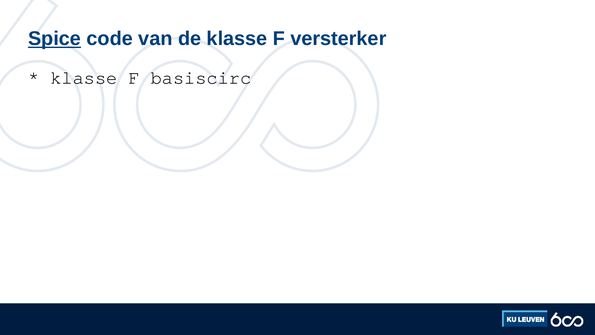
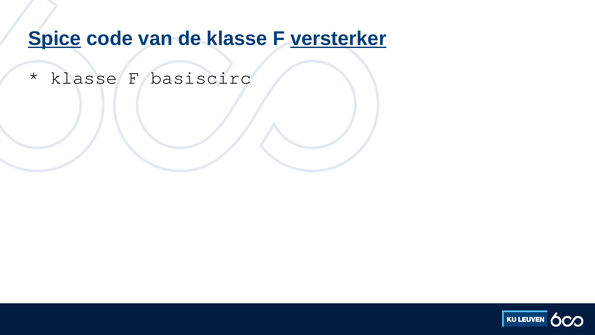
versterker underline: none -> present
